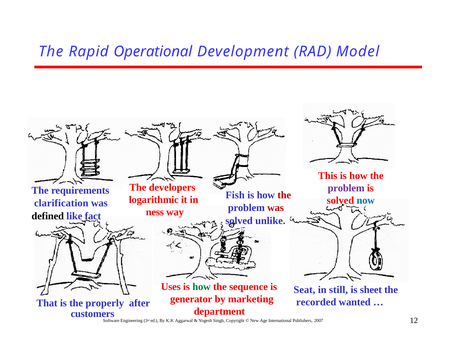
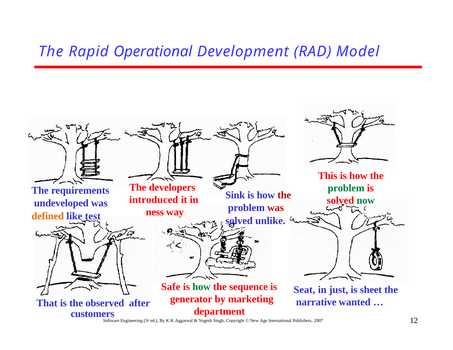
problem at (346, 188) colour: purple -> green
Fish: Fish -> Sink
logarithmic: logarithmic -> introduced
now colour: blue -> green
clarification: clarification -> undeveloped
defined colour: black -> orange
fact: fact -> test
Uses: Uses -> Safe
still: still -> just
recorded: recorded -> narrative
properly: properly -> observed
